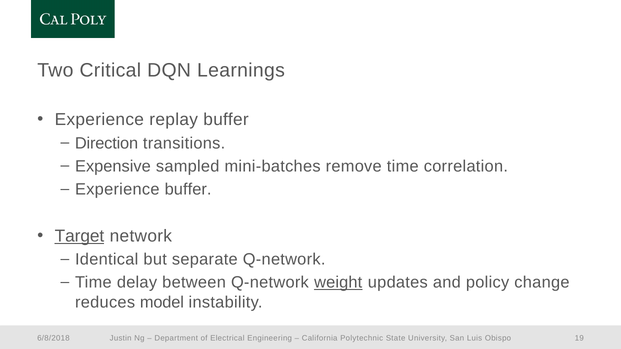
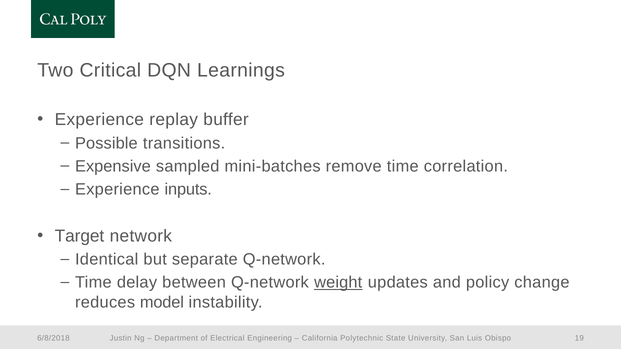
Direction: Direction -> Possible
Experience buffer: buffer -> inputs
Target underline: present -> none
